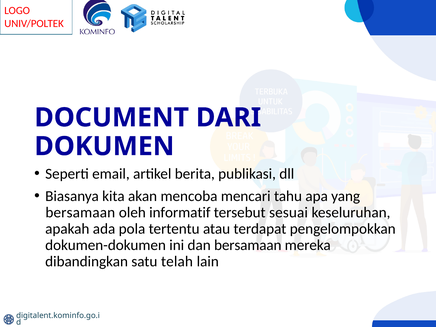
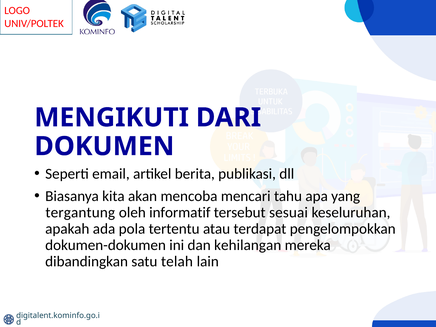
DOCUMENT: DOCUMENT -> MENGIKUTI
bersamaan at (80, 213): bersamaan -> tergantung
dan bersamaan: bersamaan -> kehilangan
